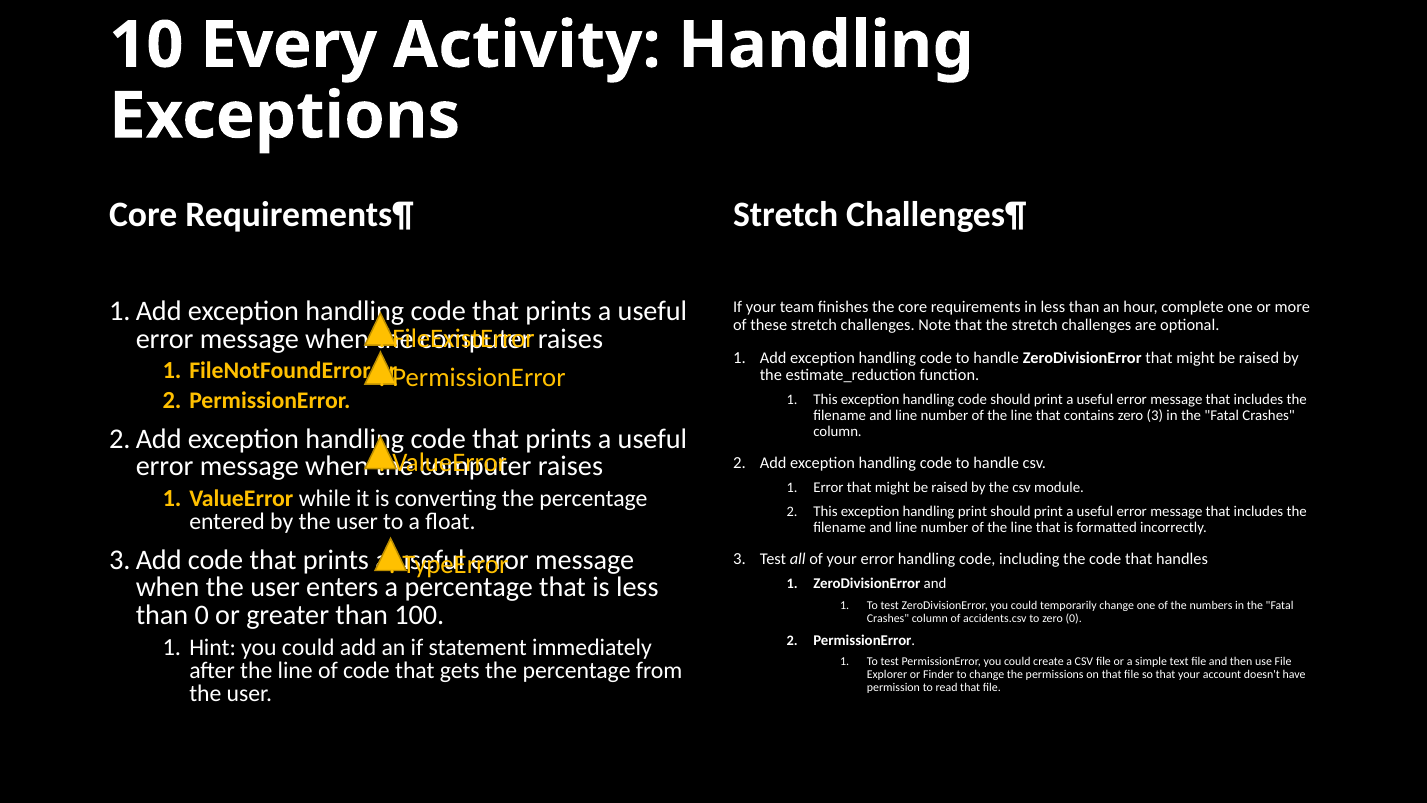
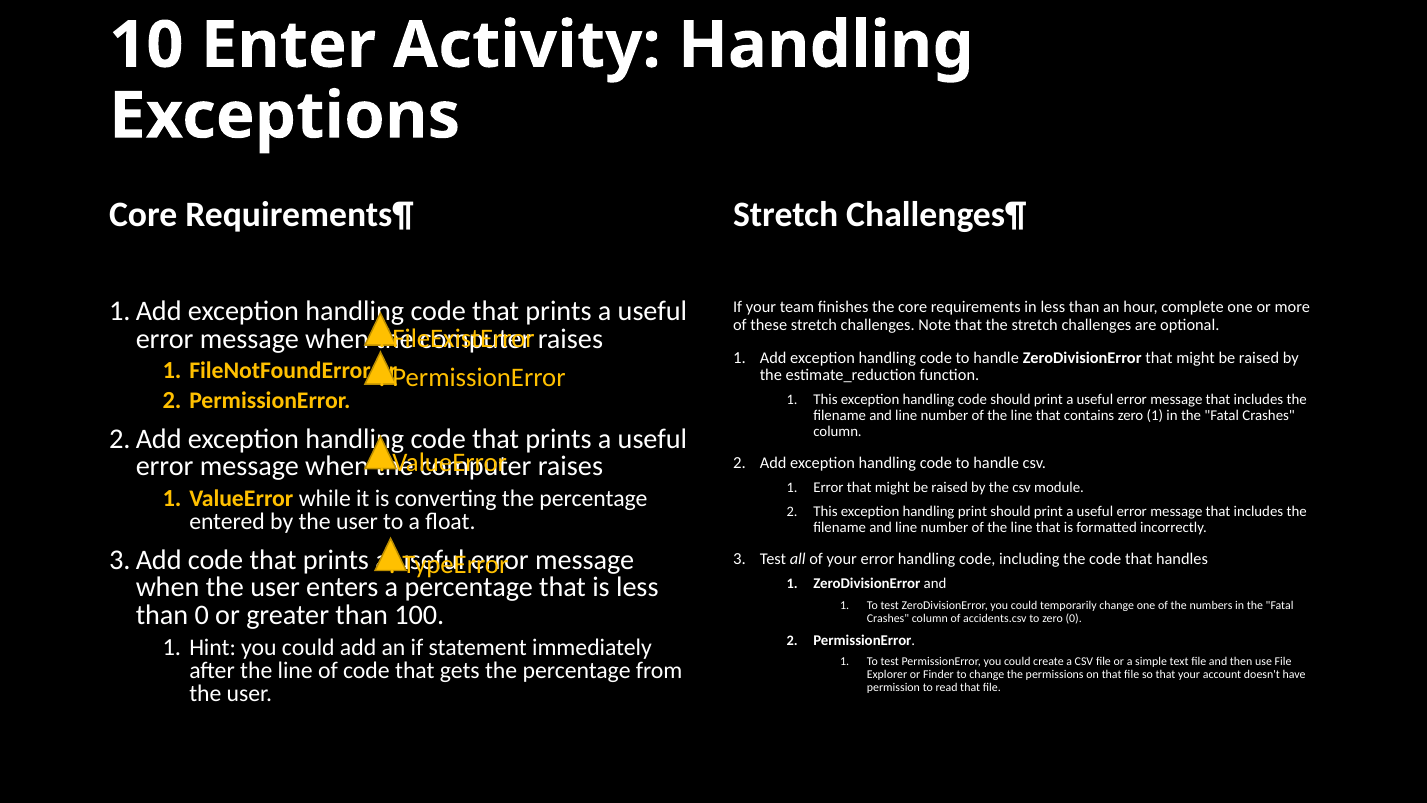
Every: Every -> Enter
zero 3: 3 -> 1
